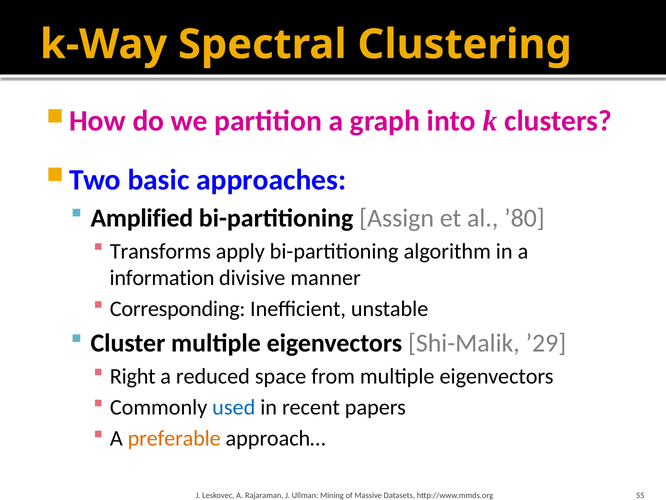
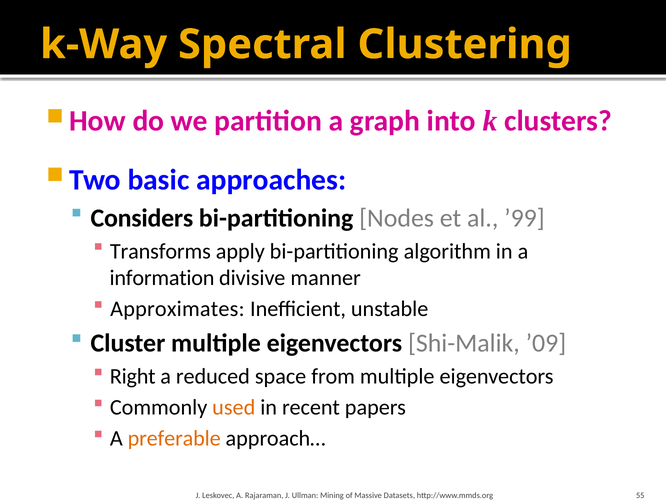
Amplified: Amplified -> Considers
Assign: Assign -> Nodes
’80: ’80 -> ’99
Corresponding: Corresponding -> Approximates
’29: ’29 -> ’09
used colour: blue -> orange
